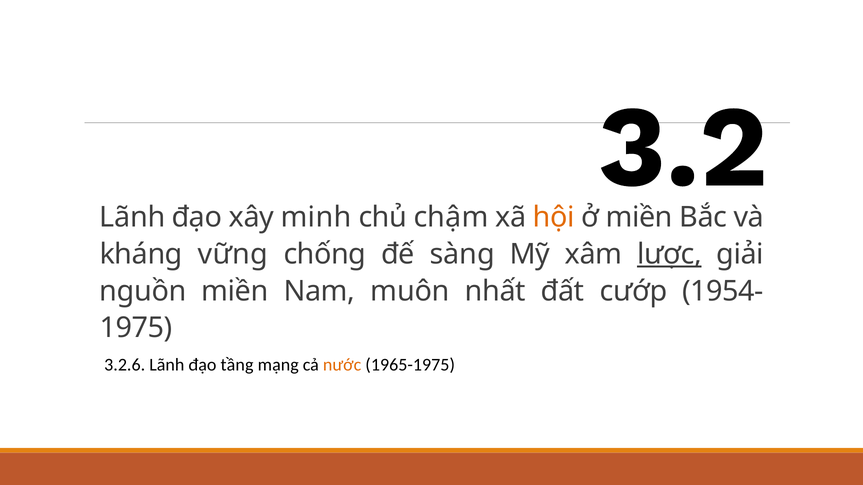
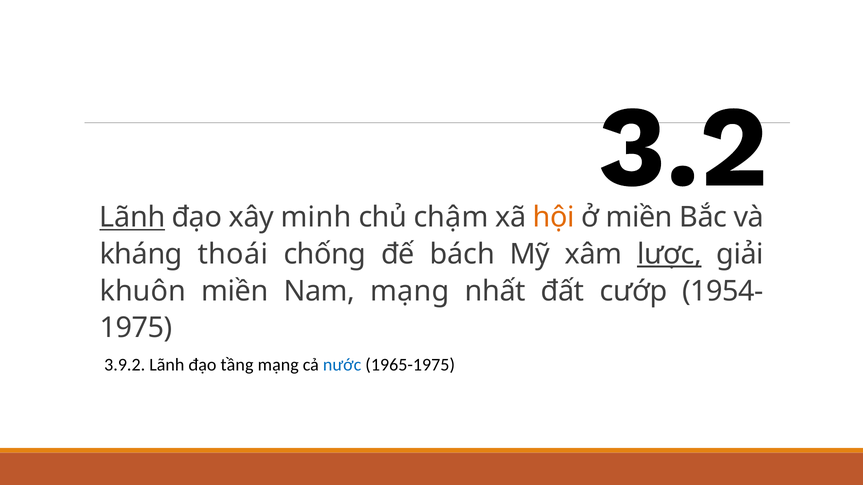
Lãnh at (132, 217) underline: none -> present
vững: vững -> thoái
sàng: sàng -> bách
nguồn: nguồn -> khuôn
Nam muôn: muôn -> mạng
3.2.6: 3.2.6 -> 3.9.2
nước colour: orange -> blue
